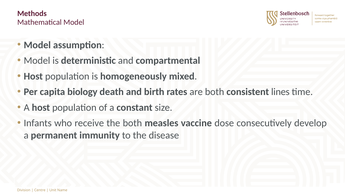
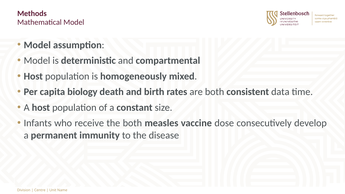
lines: lines -> data
